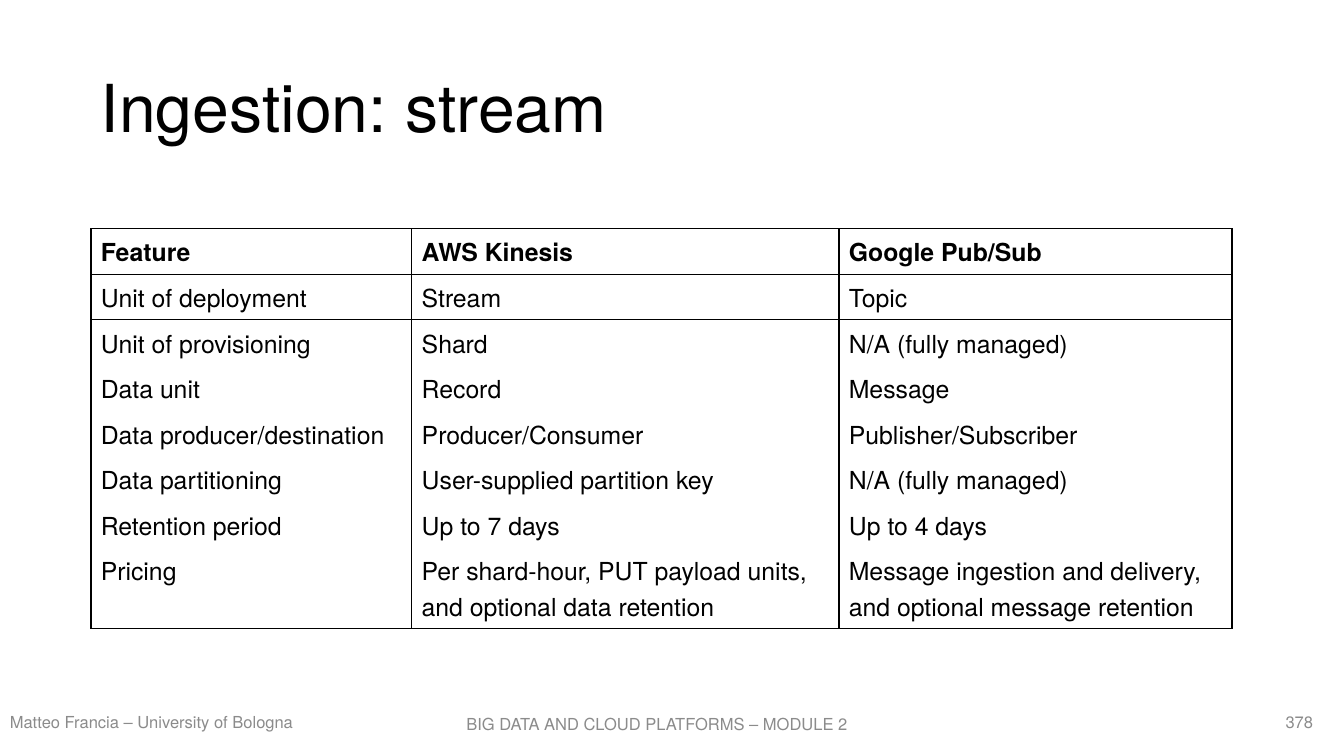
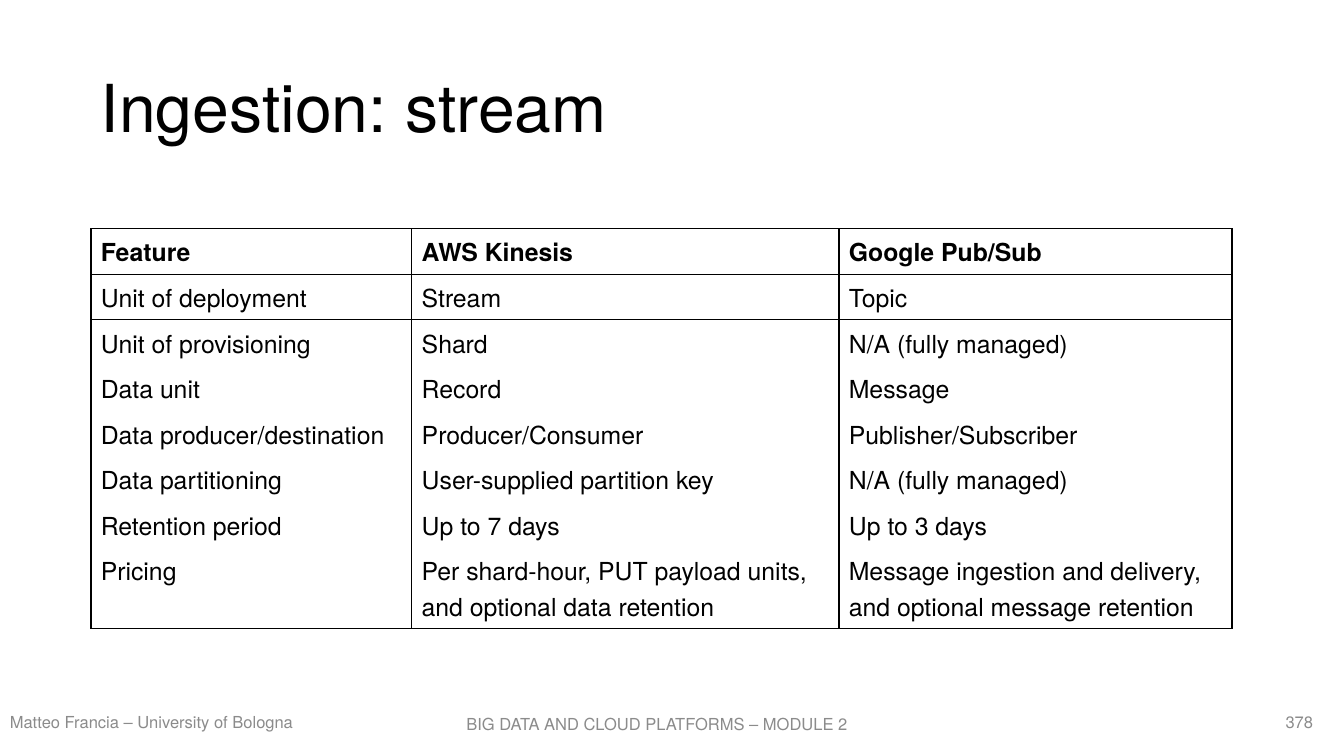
4: 4 -> 3
